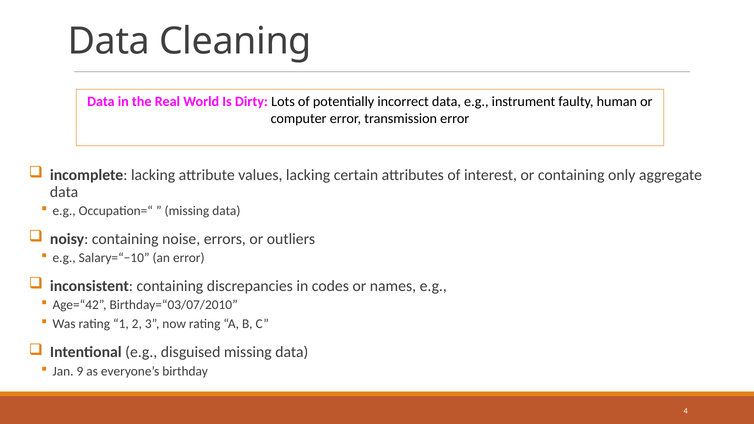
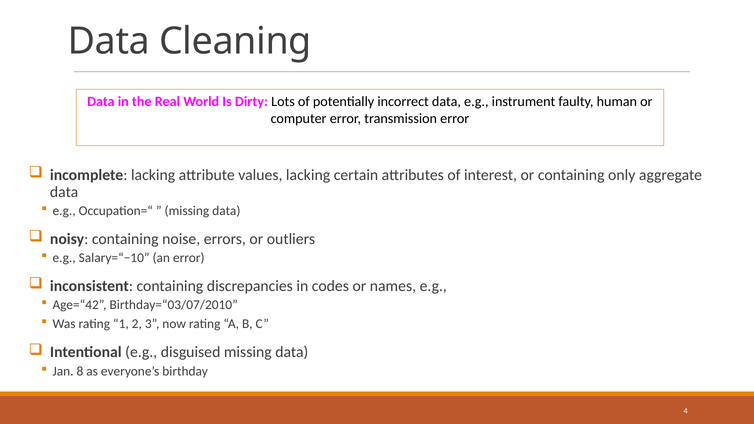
9: 9 -> 8
